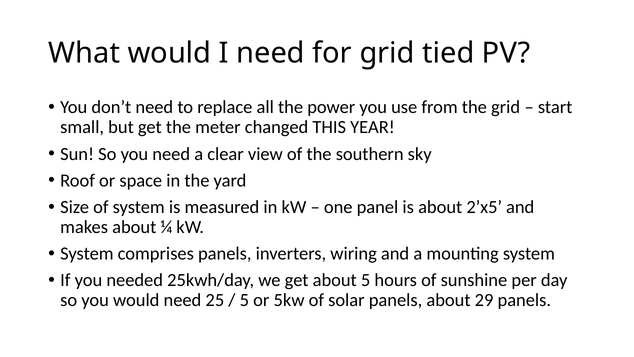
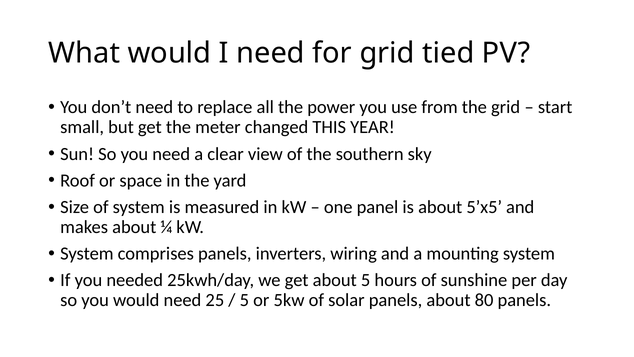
2’x5: 2’x5 -> 5’x5
29: 29 -> 80
